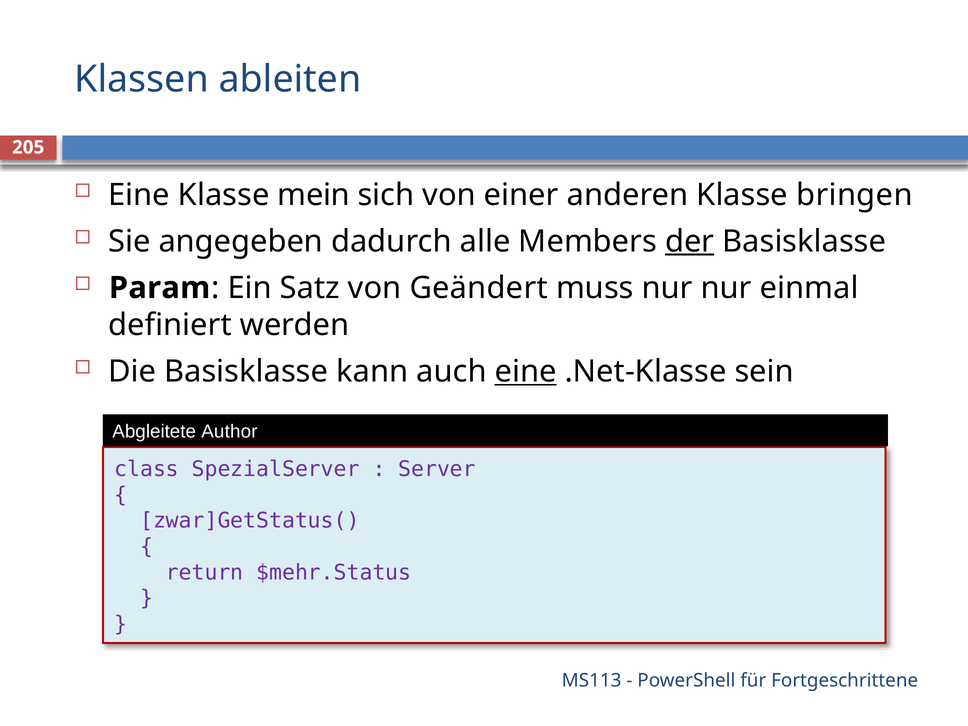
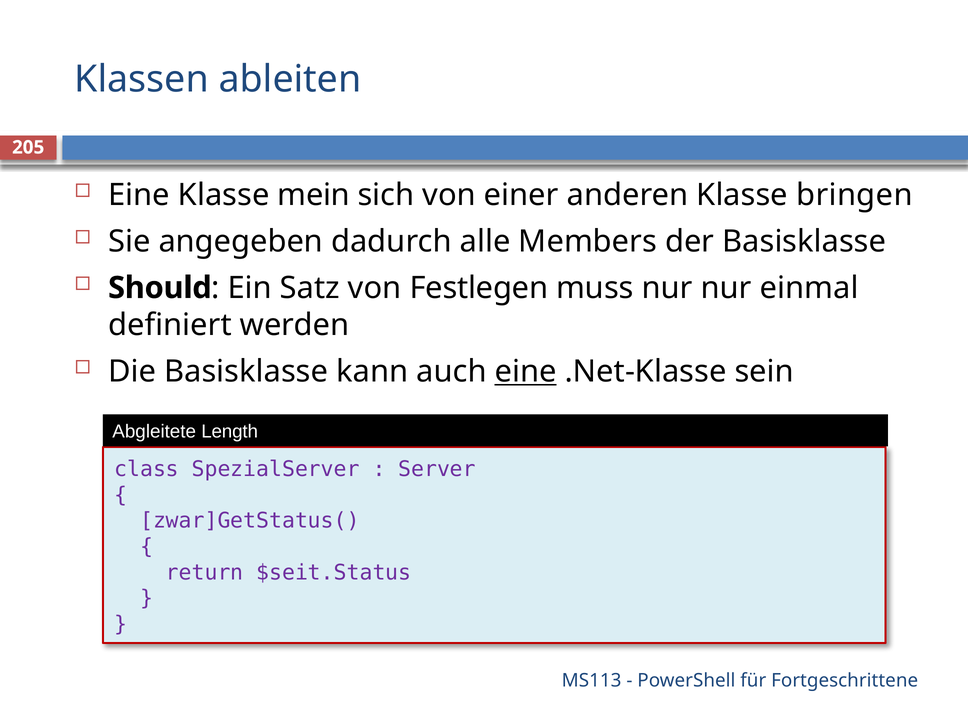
der underline: present -> none
Param: Param -> Should
Geändert: Geändert -> Festlegen
Author: Author -> Length
$mehr.Status: $mehr.Status -> $seit.Status
